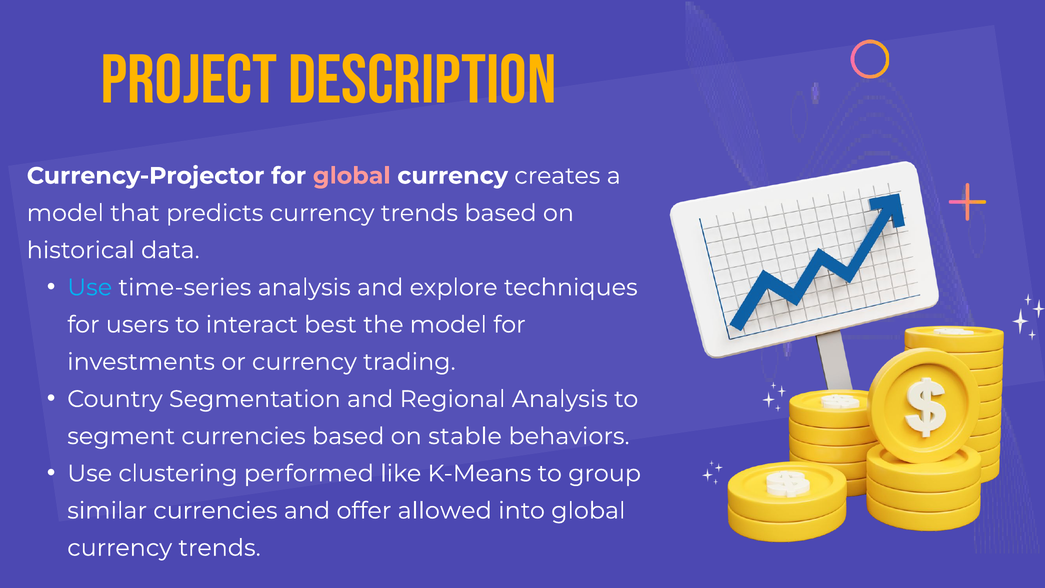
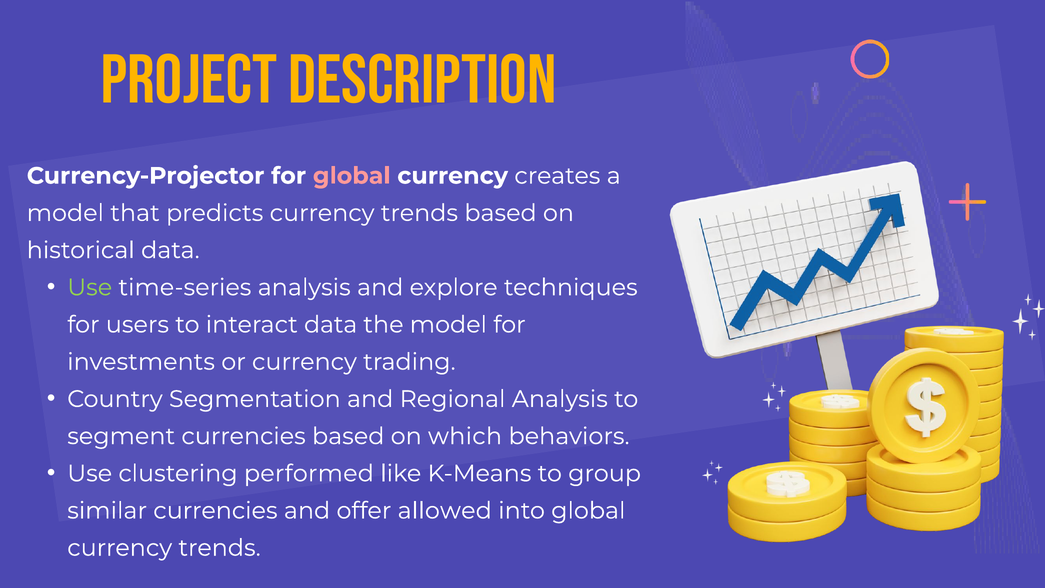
Use at (90, 287) colour: light blue -> light green
interact best: best -> data
stable: stable -> which
